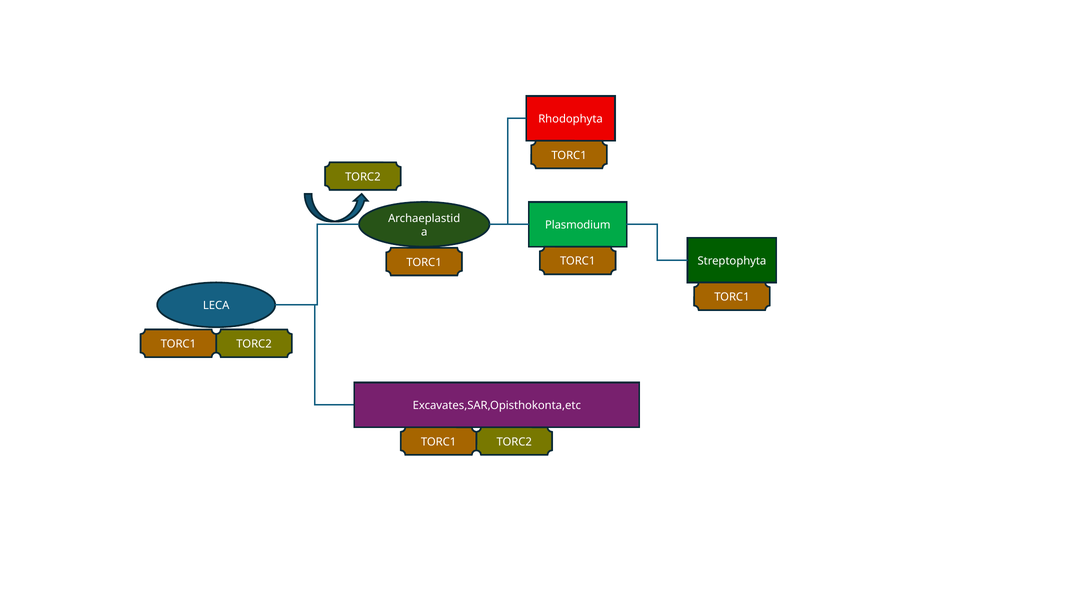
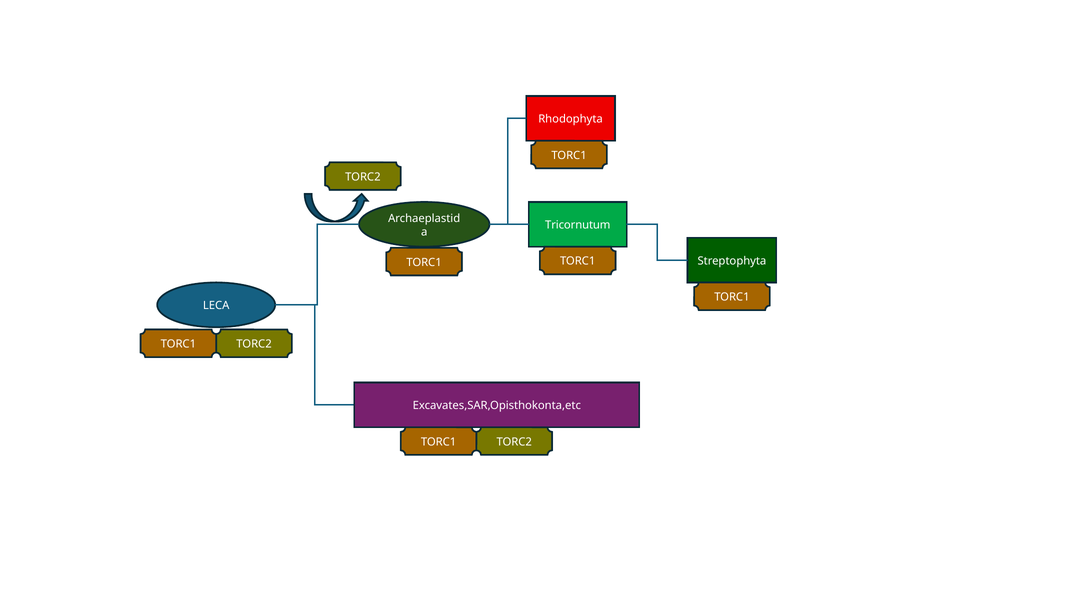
Plasmodium: Plasmodium -> Tricornutum
